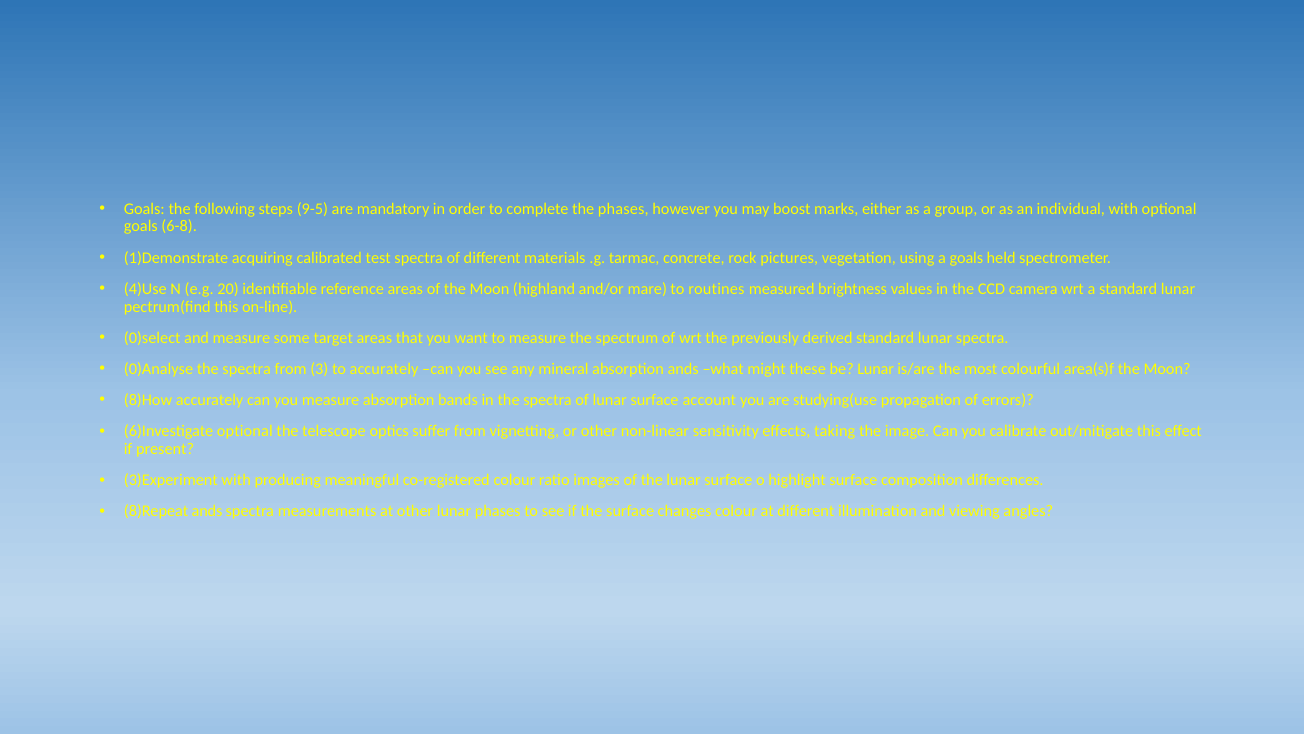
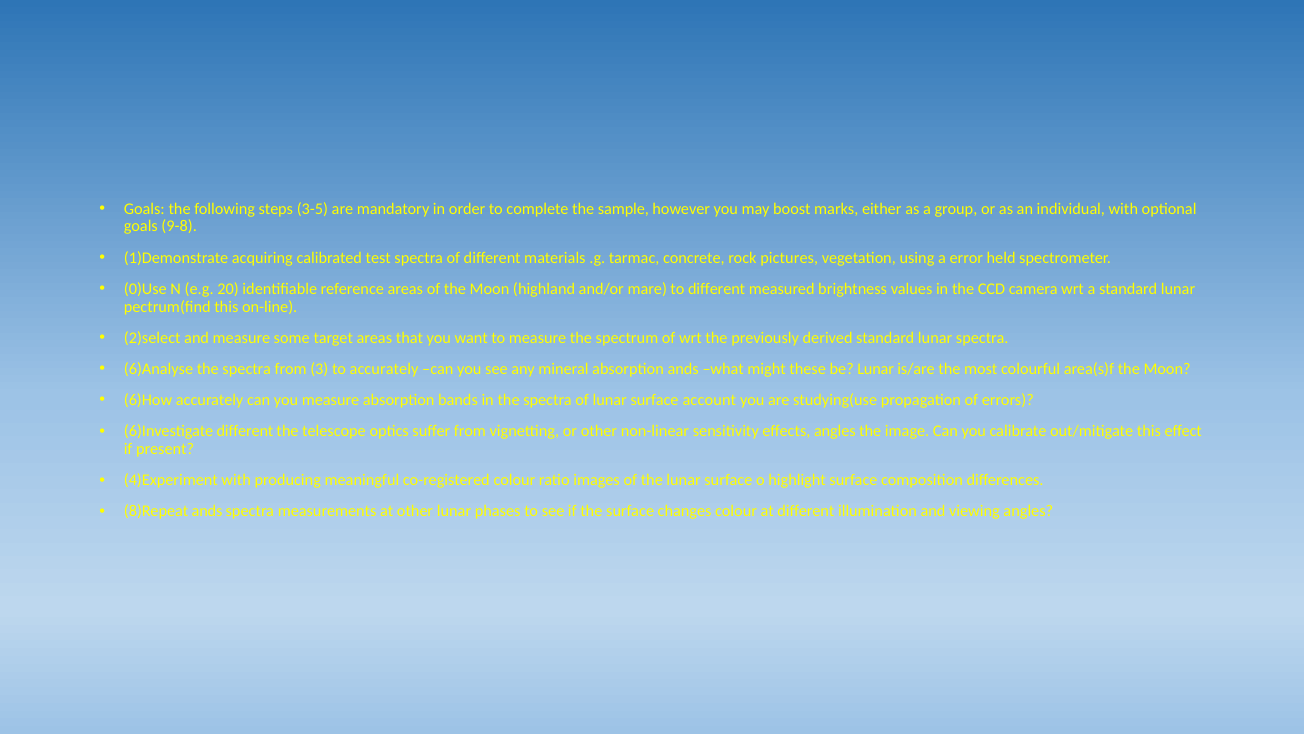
9-5: 9-5 -> 3-5
the phases: phases -> sample
6-8: 6-8 -> 9-8
a goals: goals -> error
4)Use: 4)Use -> 0)Use
to routines: routines -> different
0)select: 0)select -> 2)select
0)Analyse: 0)Analyse -> 6)Analyse
8)How: 8)How -> 6)How
6)Investigate optional: optional -> different
effects taking: taking -> angles
3)Experiment: 3)Experiment -> 4)Experiment
